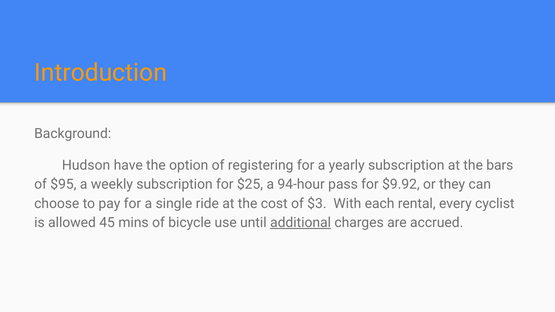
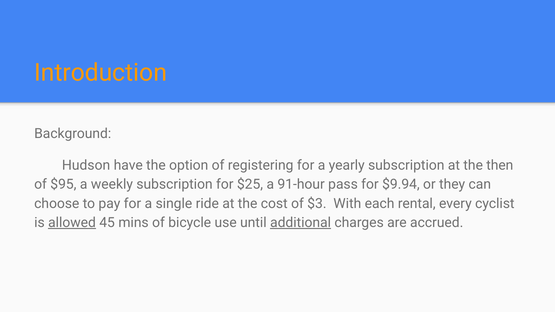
bars: bars -> then
94-hour: 94-hour -> 91-hour
$9.92: $9.92 -> $9.94
allowed underline: none -> present
